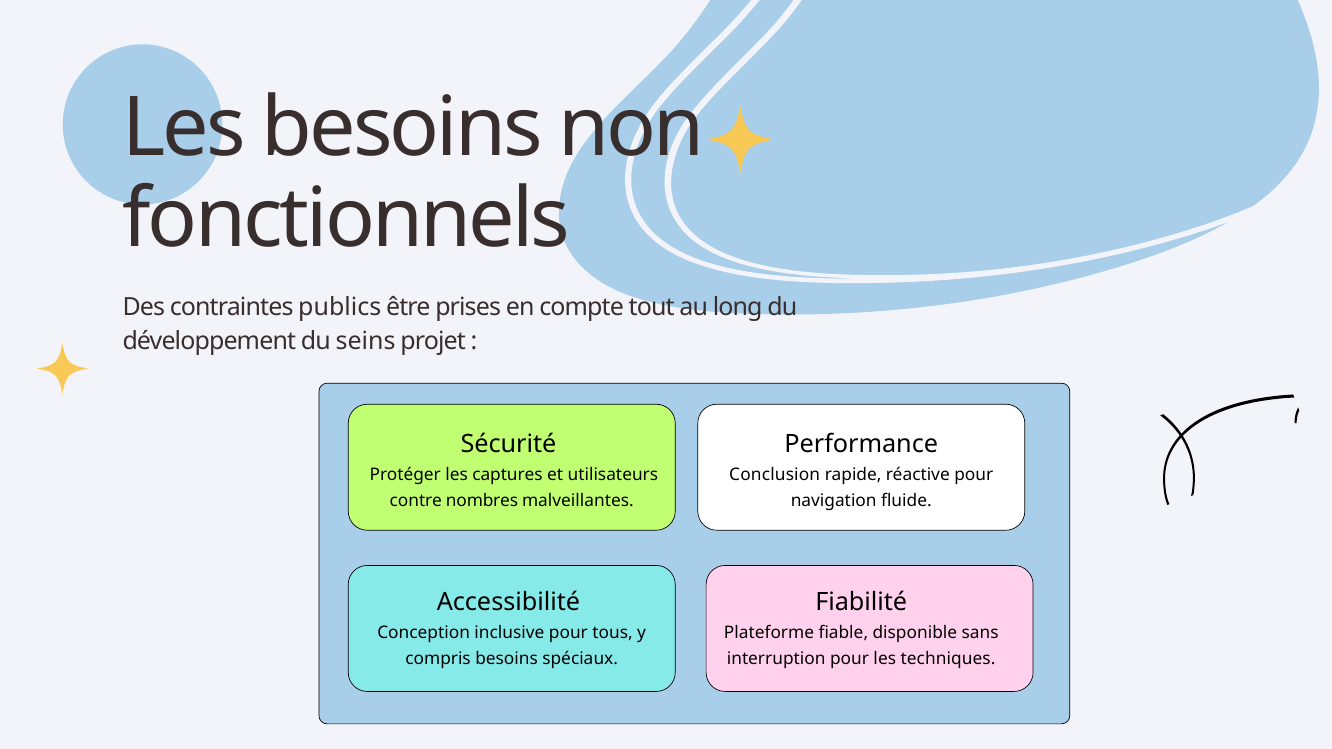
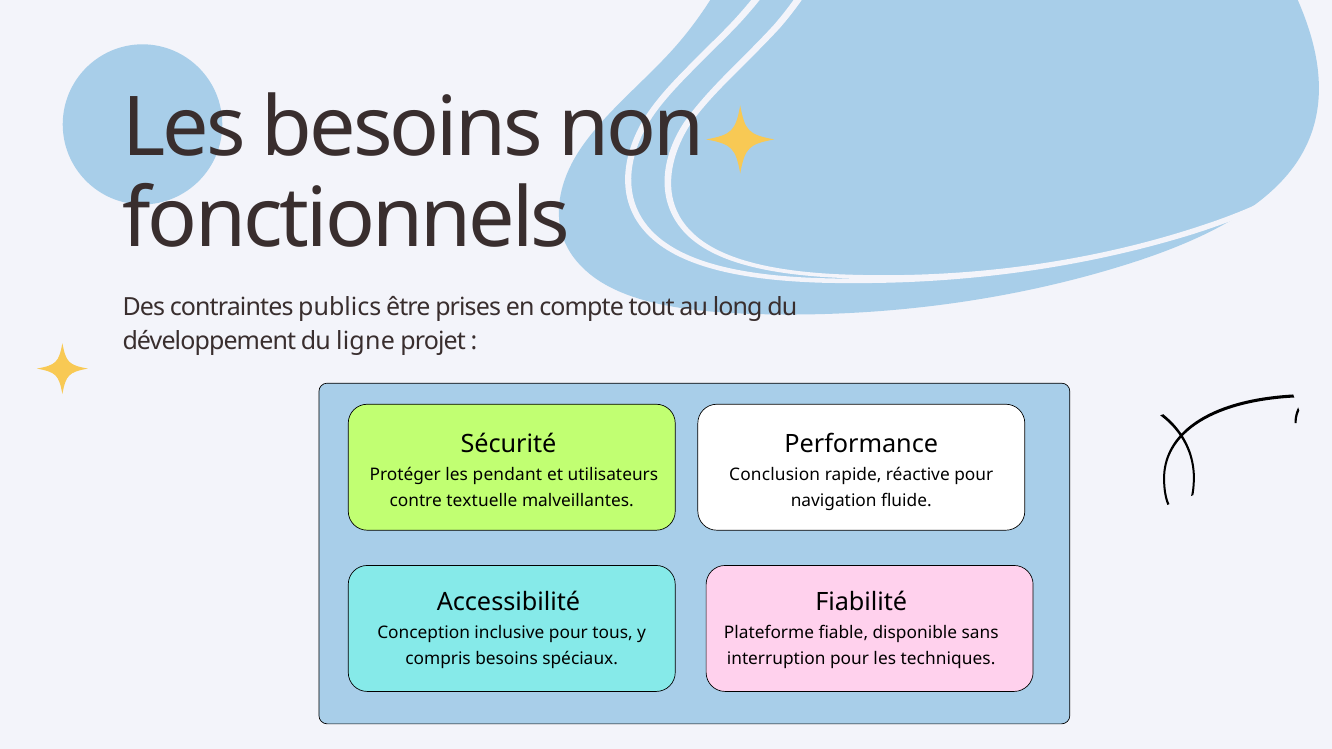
seins: seins -> ligne
captures: captures -> pendant
nombres: nombres -> textuelle
